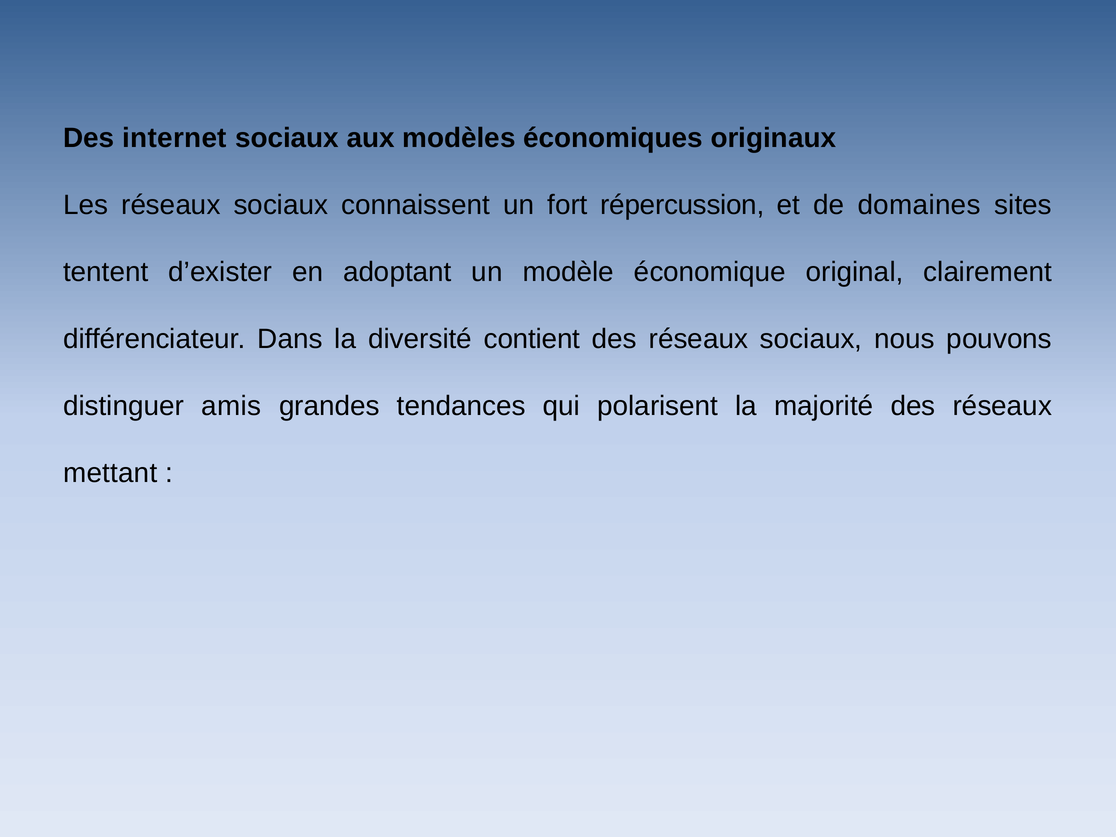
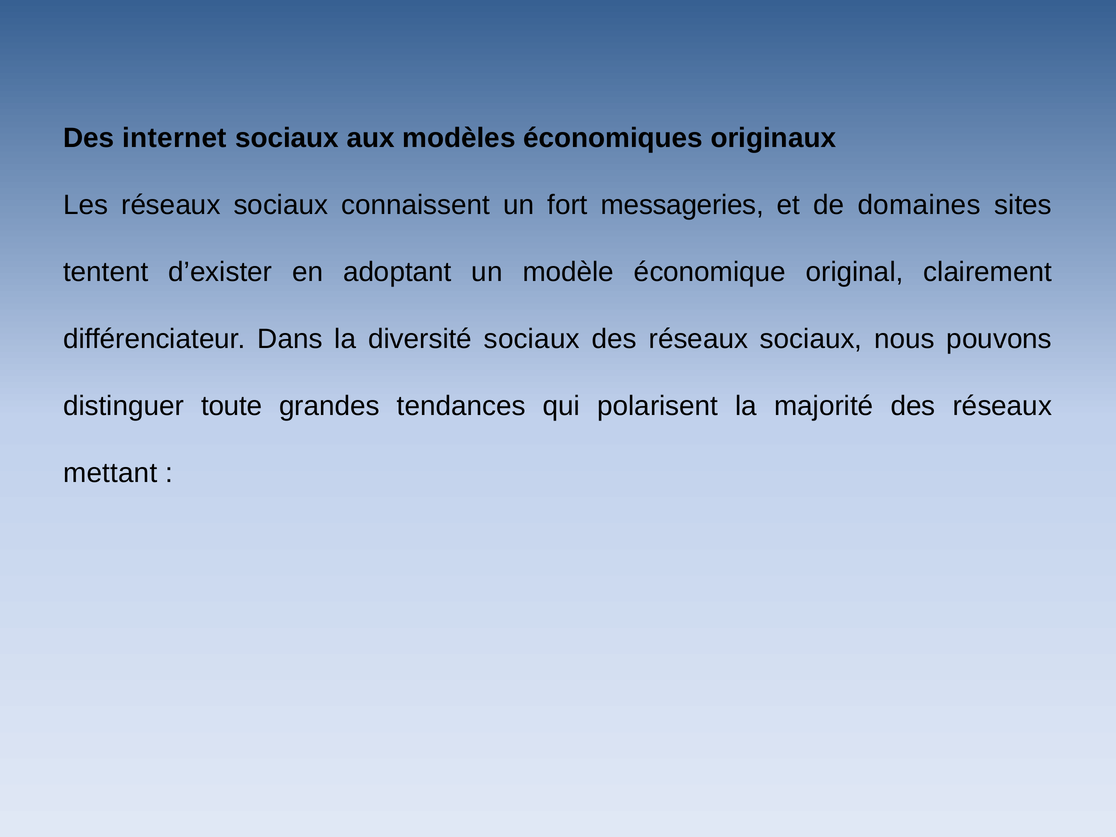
répercussion: répercussion -> messageries
diversité contient: contient -> sociaux
amis: amis -> toute
